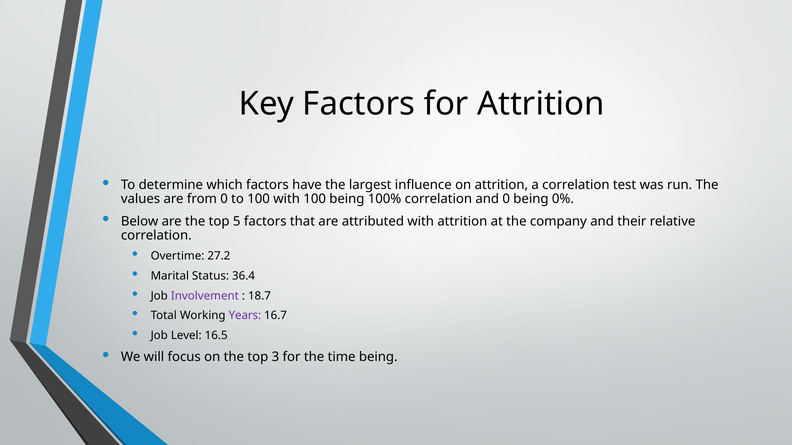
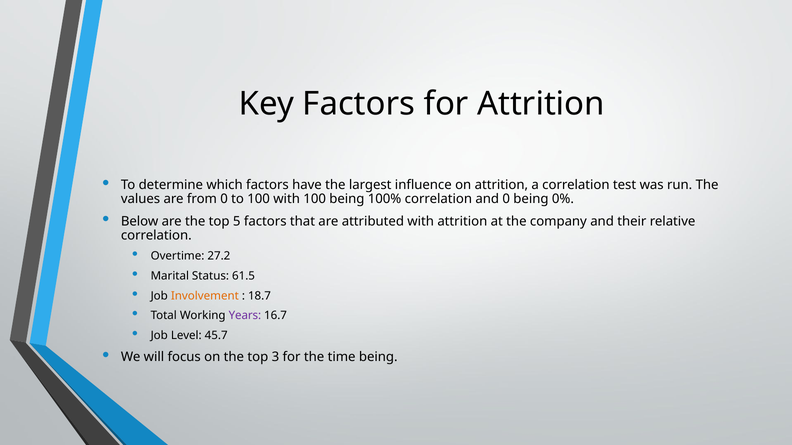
36.4: 36.4 -> 61.5
Involvement colour: purple -> orange
16.5: 16.5 -> 45.7
